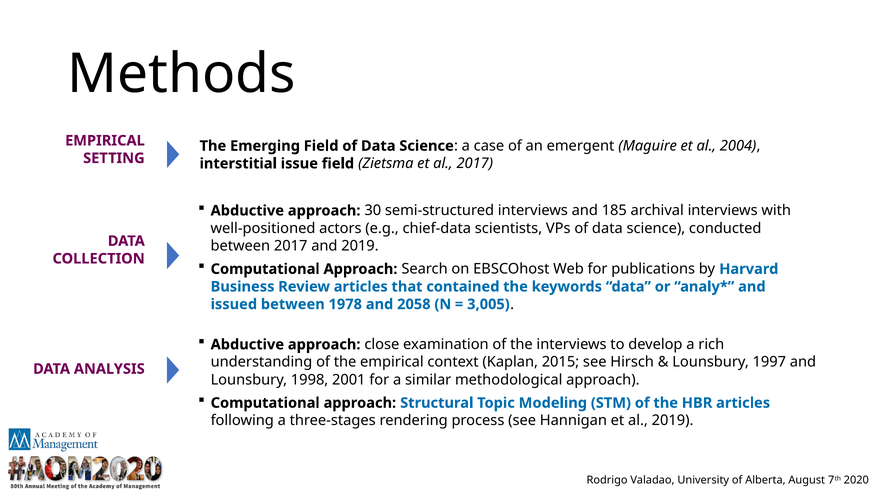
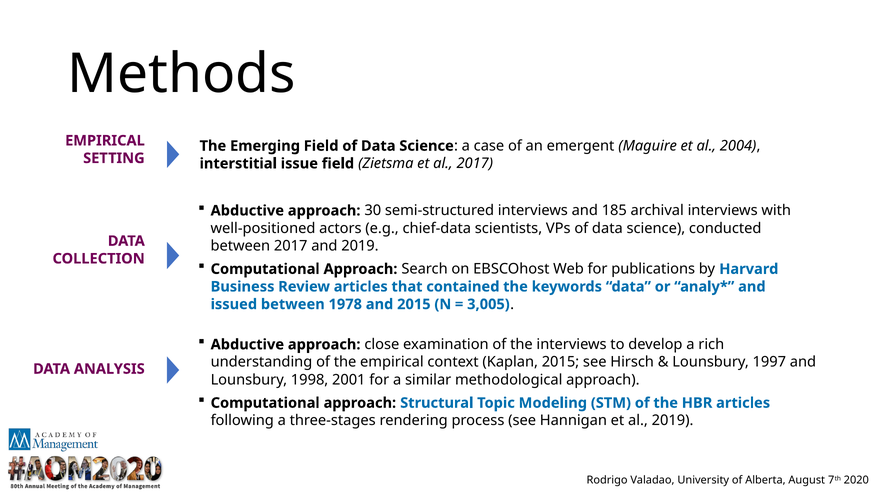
and 2058: 2058 -> 2015
